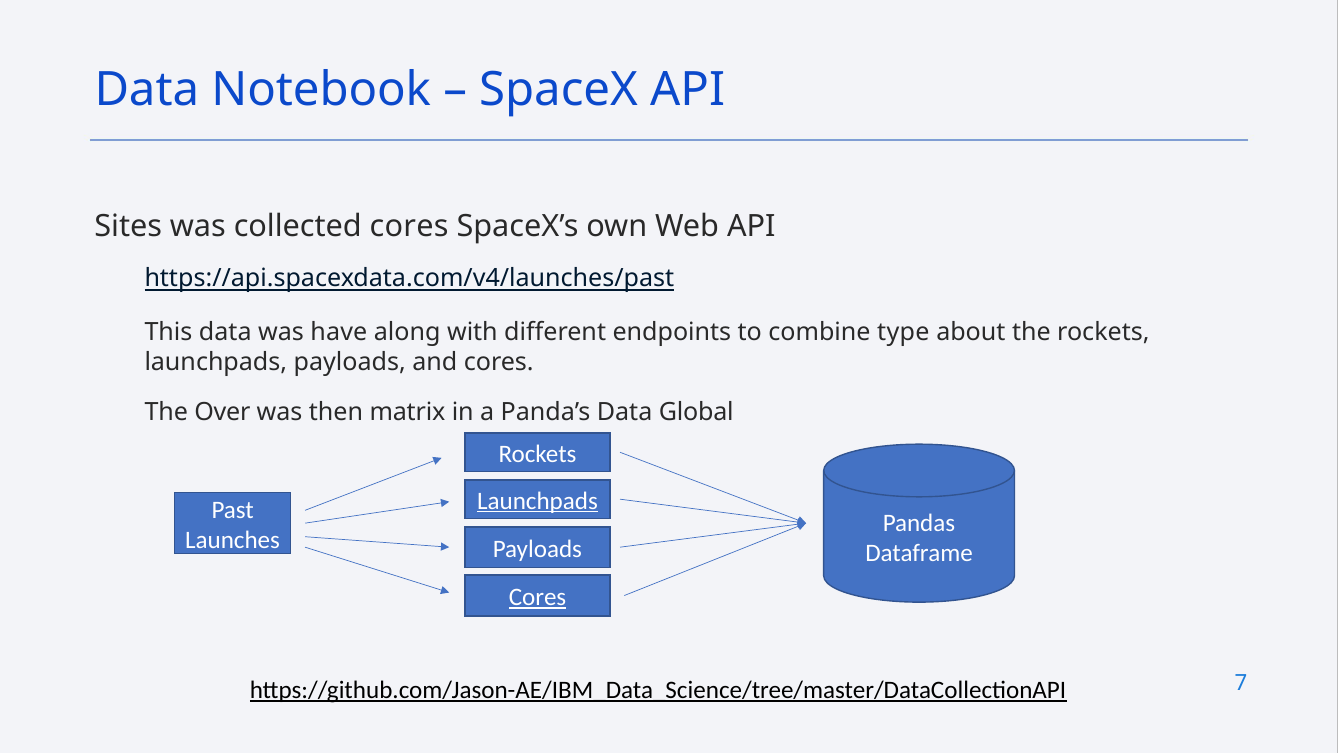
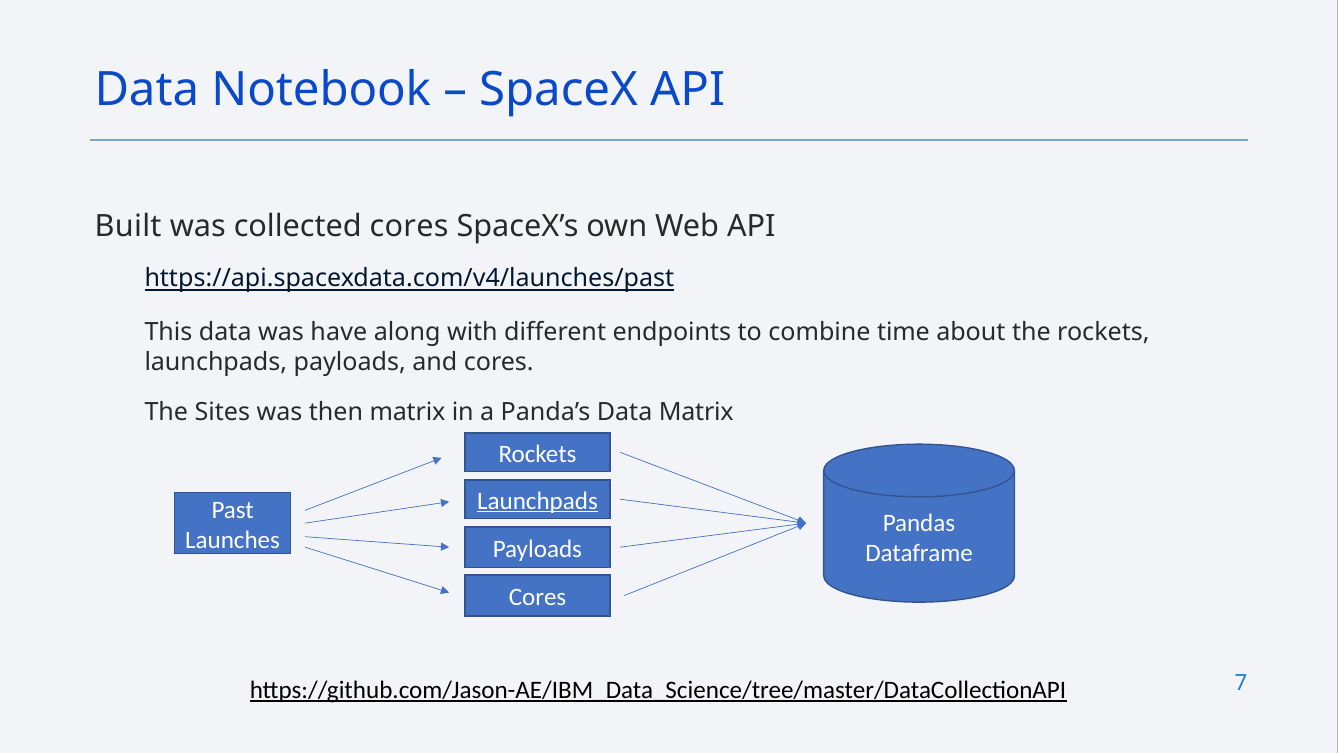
Sites: Sites -> Built
type: type -> time
Over: Over -> Sites
Data Global: Global -> Matrix
Cores at (538, 597) underline: present -> none
